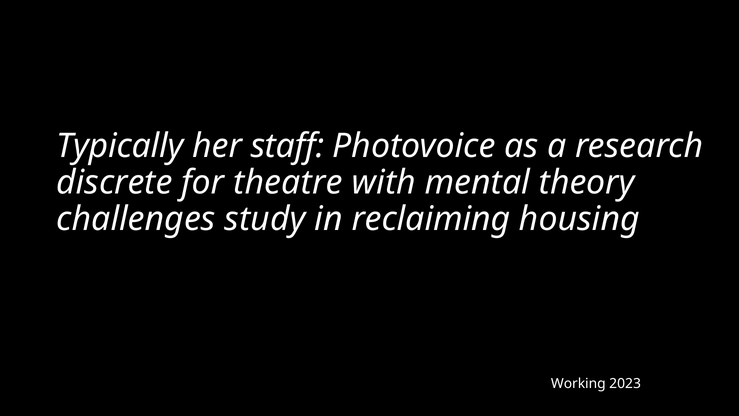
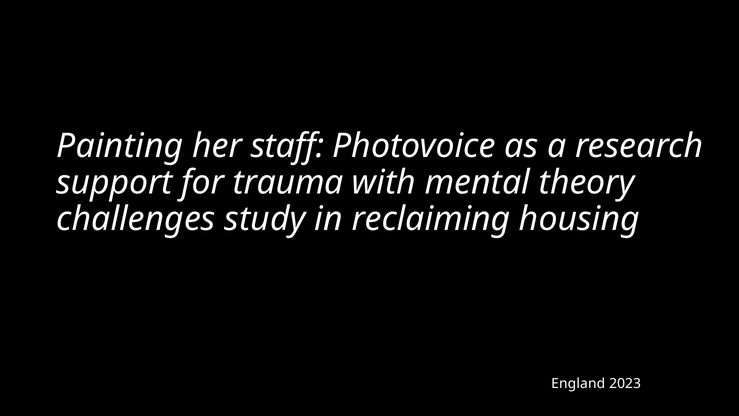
Typically: Typically -> Painting
discrete: discrete -> support
theatre: theatre -> trauma
Working: Working -> England
